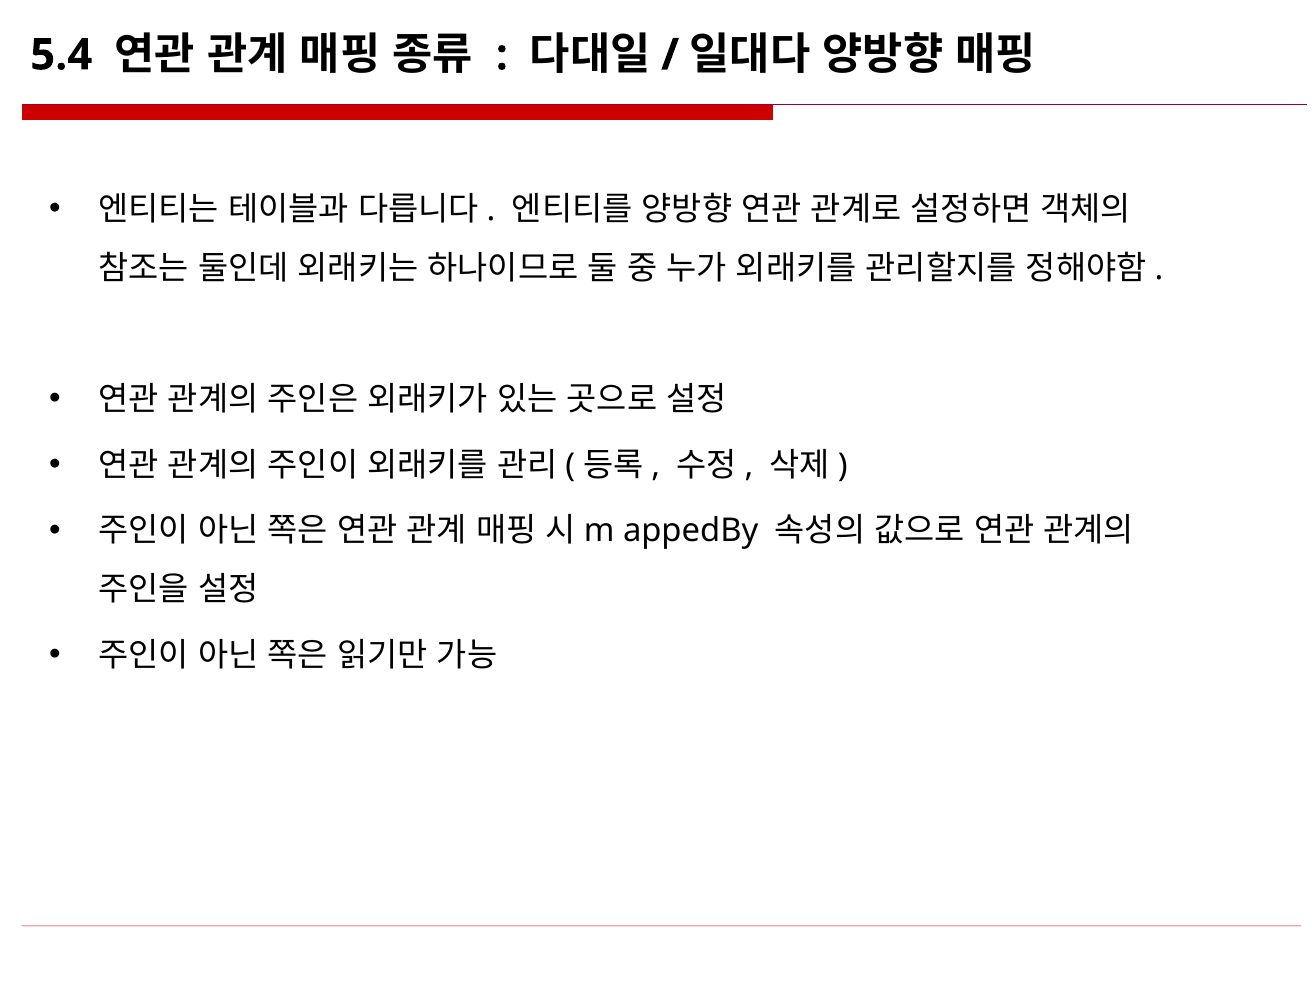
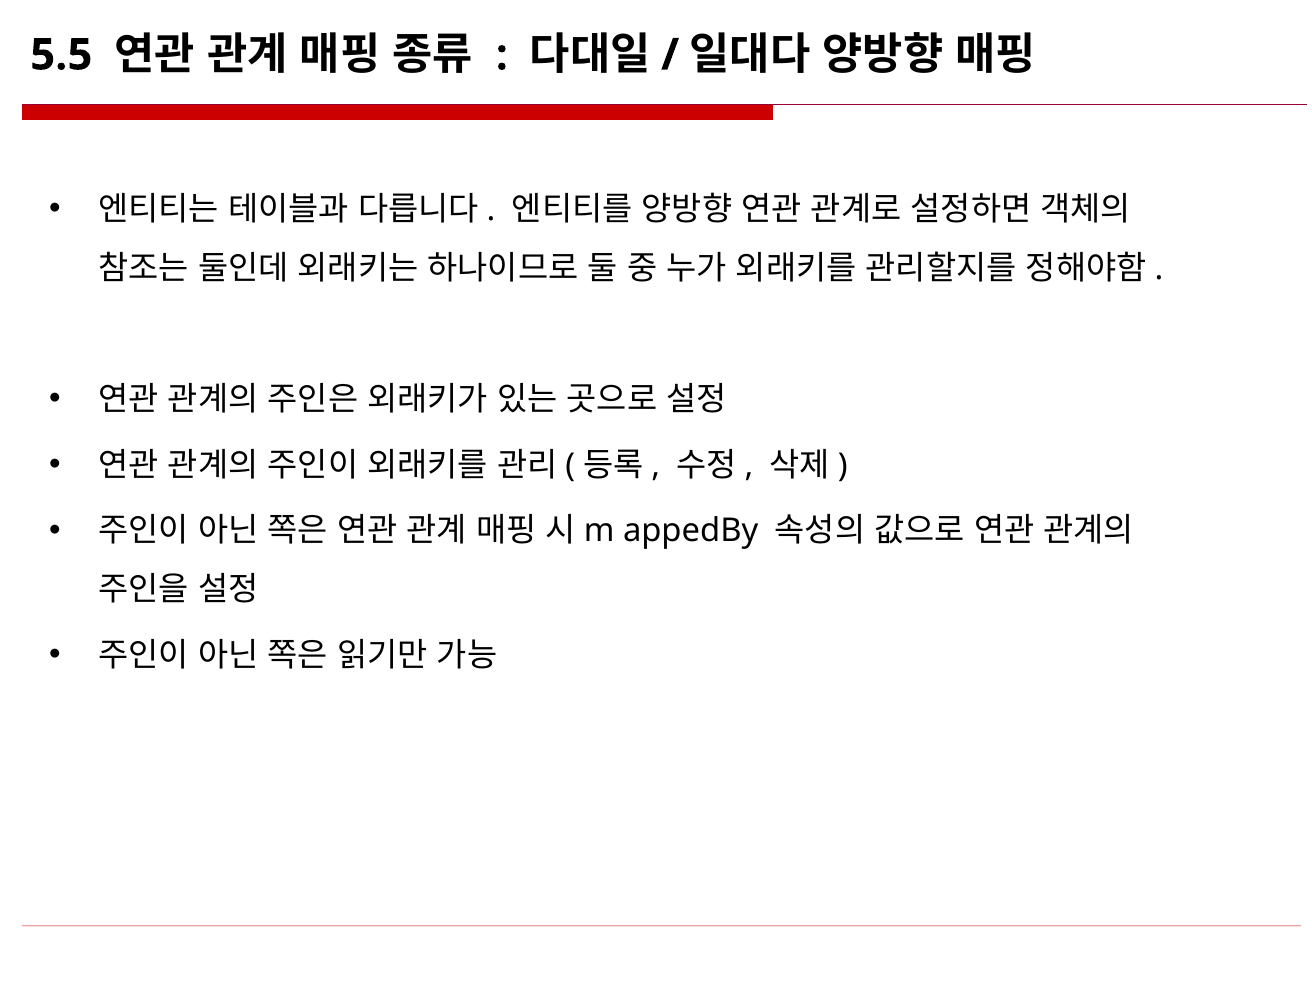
5.4: 5.4 -> 5.5
